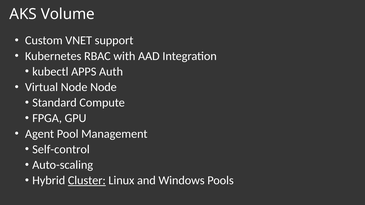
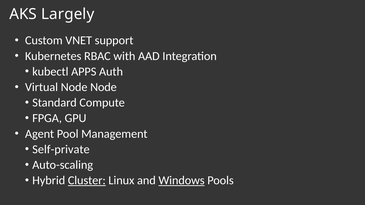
Volume: Volume -> Largely
Self-control: Self-control -> Self-private
Windows underline: none -> present
